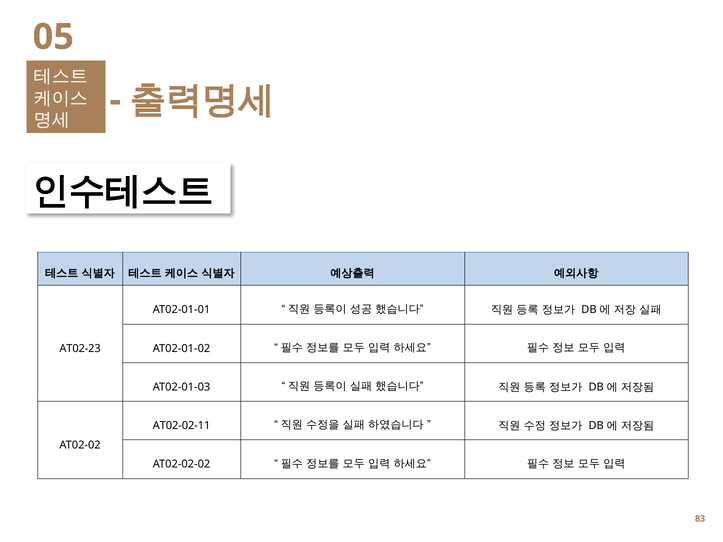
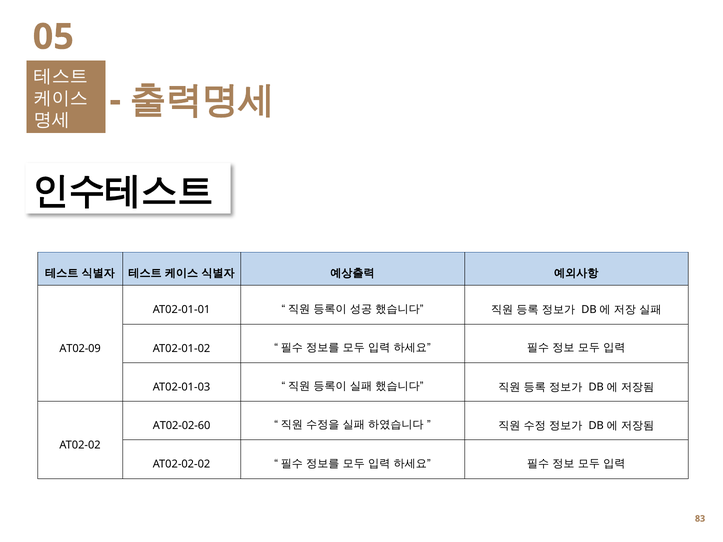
AT02-23: AT02-23 -> AT02-09
AT02-02-11: AT02-02-11 -> AT02-02-60
